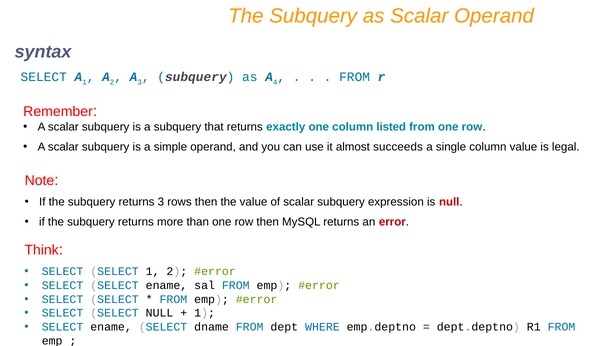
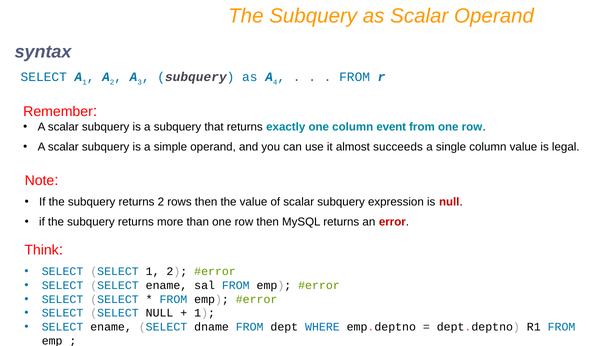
listed: listed -> event
returns 3: 3 -> 2
